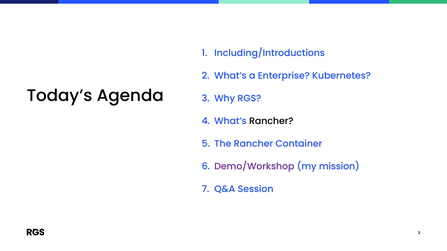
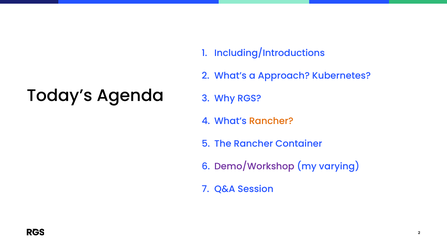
Enterprise: Enterprise -> Approach
Rancher at (271, 121) colour: black -> orange
mission: mission -> varying
